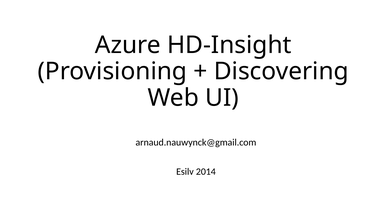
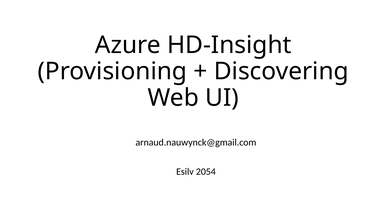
2014: 2014 -> 2054
